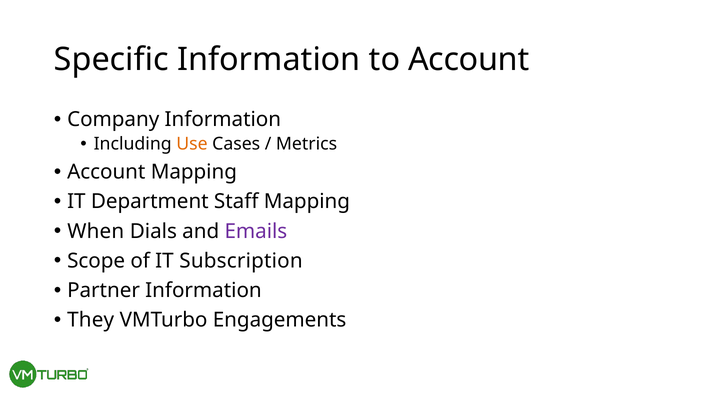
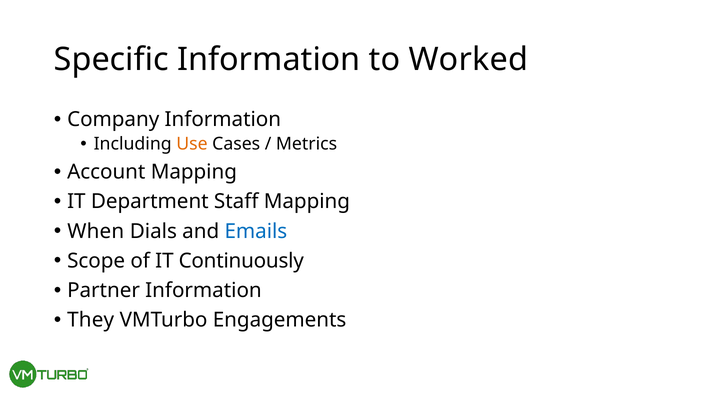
to Account: Account -> Worked
Emails colour: purple -> blue
Subscription: Subscription -> Continuously
